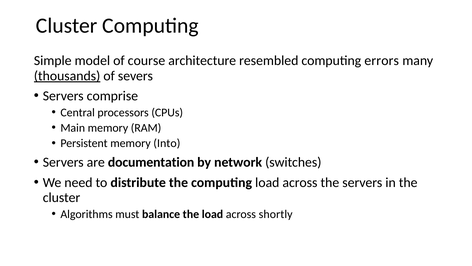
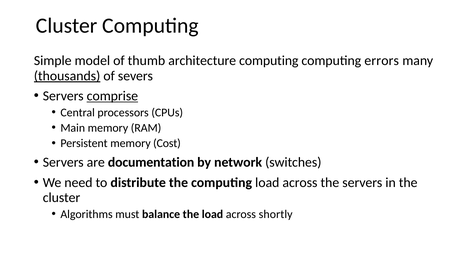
course: course -> thumb
architecture resembled: resembled -> computing
comprise underline: none -> present
Into: Into -> Cost
